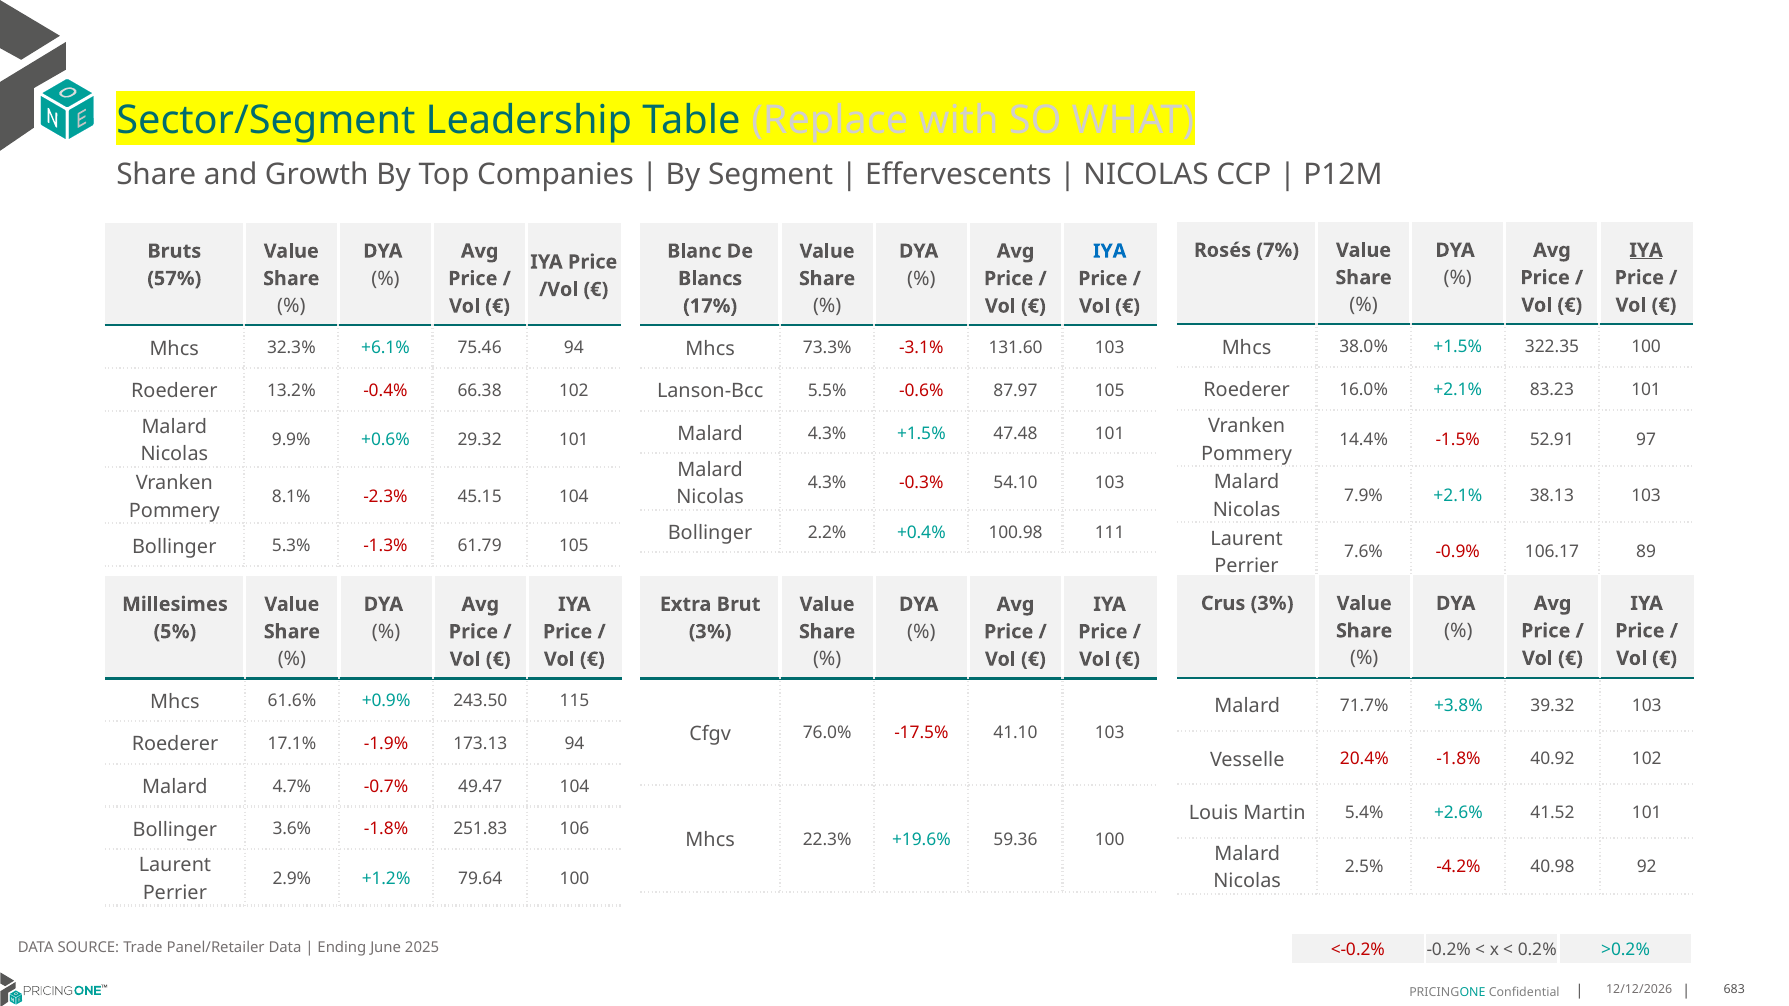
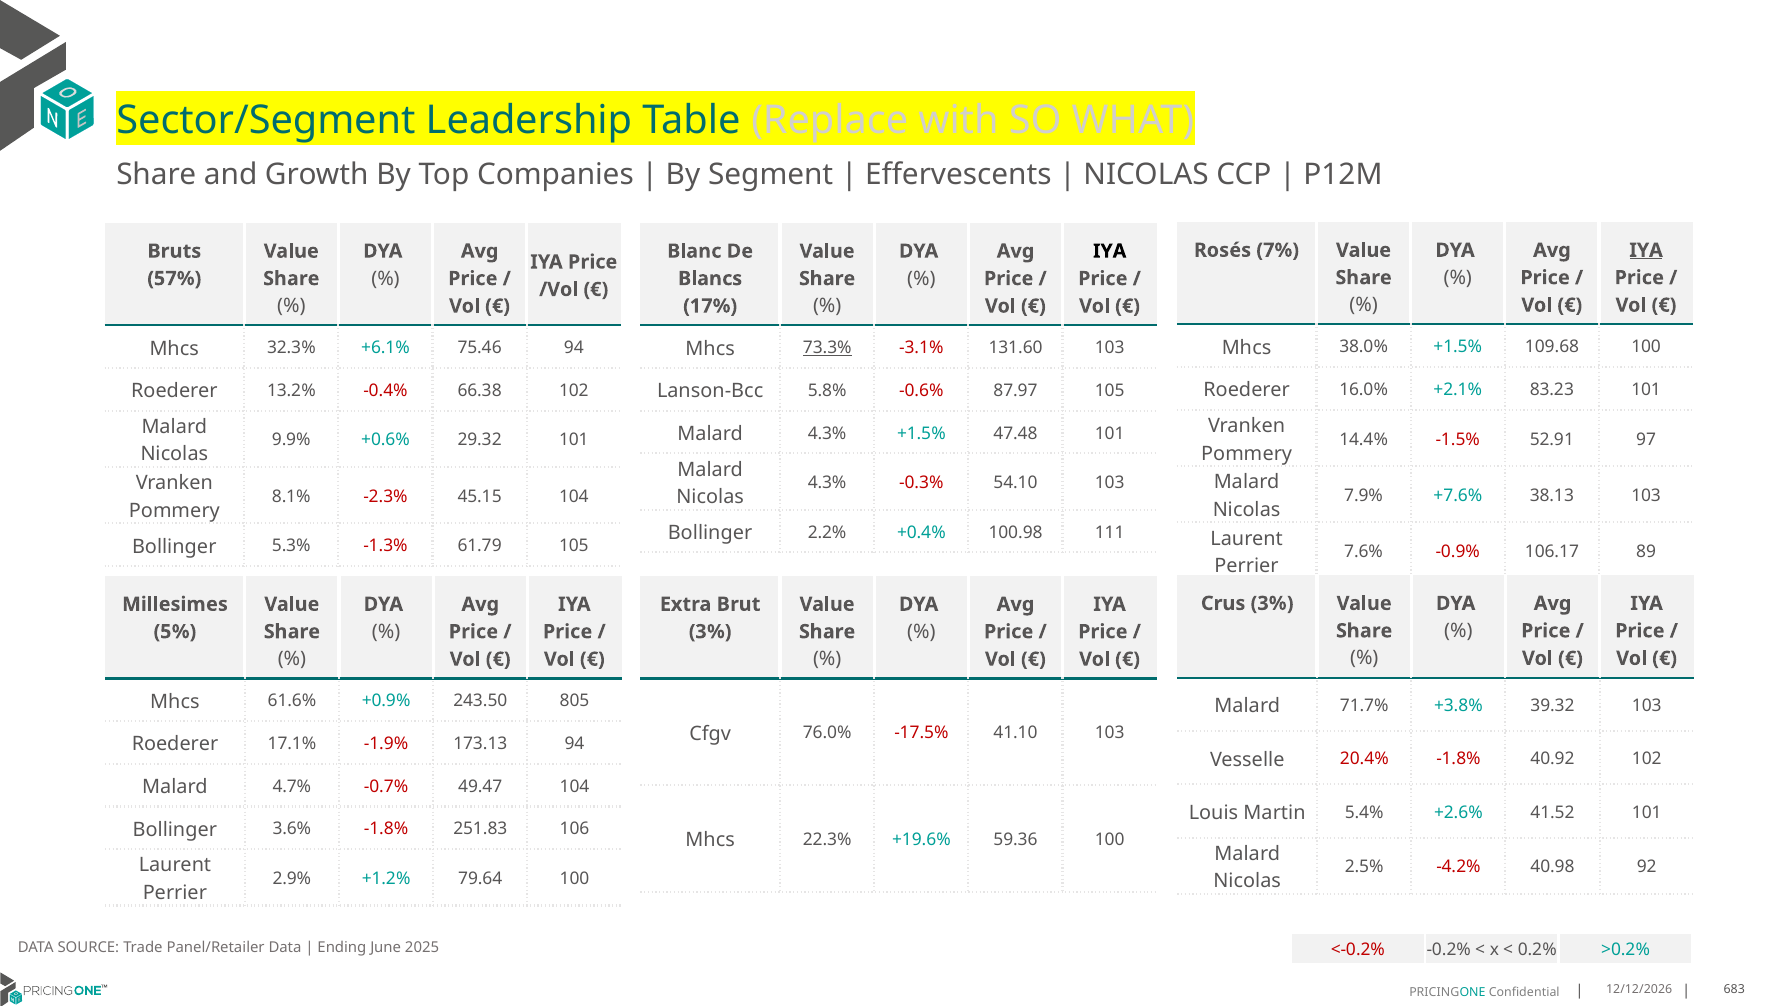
IYA at (1110, 251) colour: blue -> black
322.35: 322.35 -> 109.68
73.3% underline: none -> present
5.5%: 5.5% -> 5.8%
7.9% +2.1%: +2.1% -> +7.6%
115: 115 -> 805
